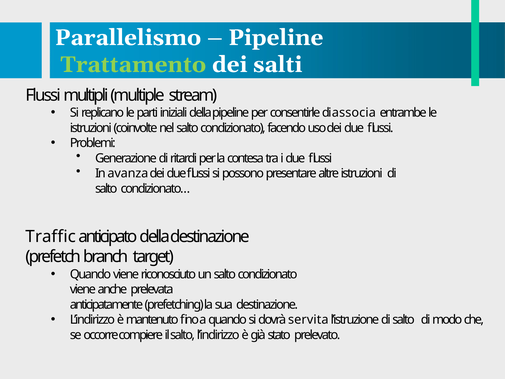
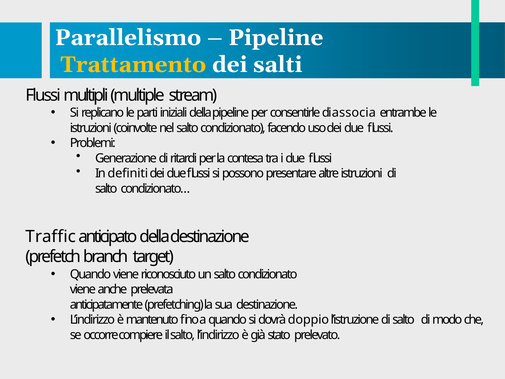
Trattamento colour: light green -> yellow
avanza: avanza -> definiti
servita: servita -> doppio
